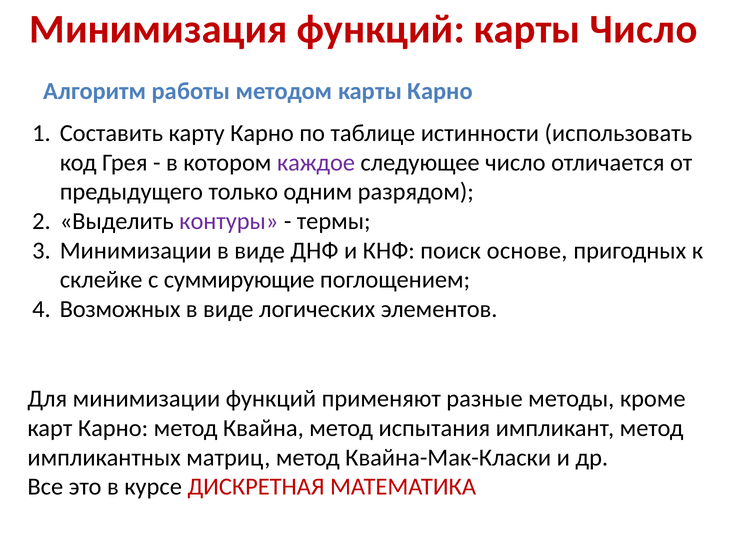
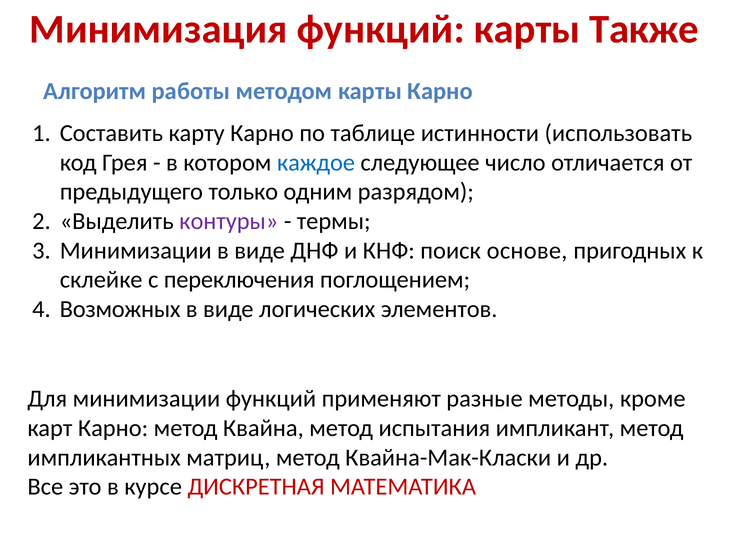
карты Число: Число -> Также
каждое colour: purple -> blue
суммирующие: суммирующие -> переключения
